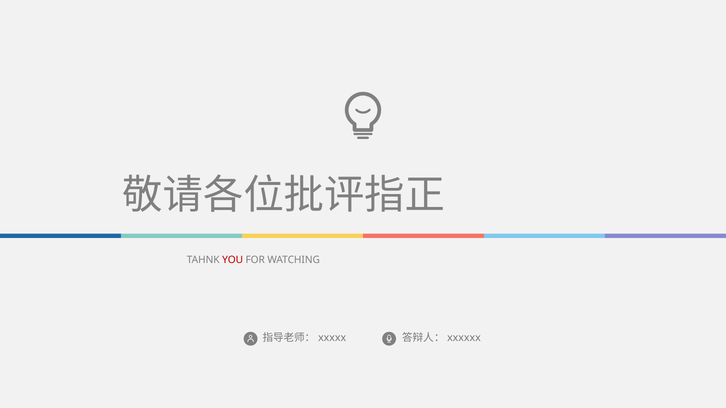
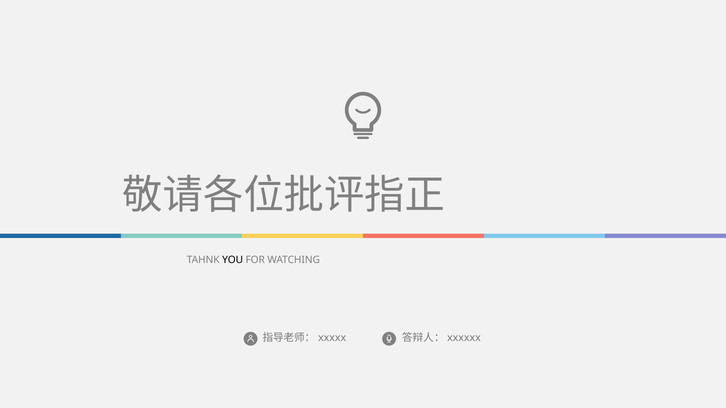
YOU colour: red -> black
